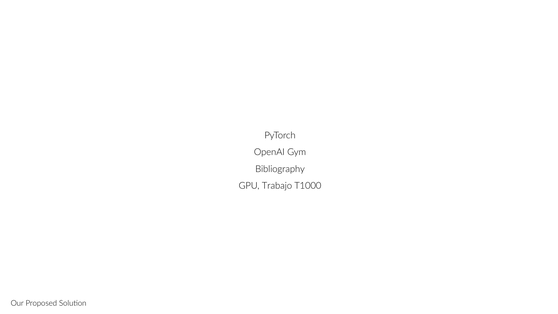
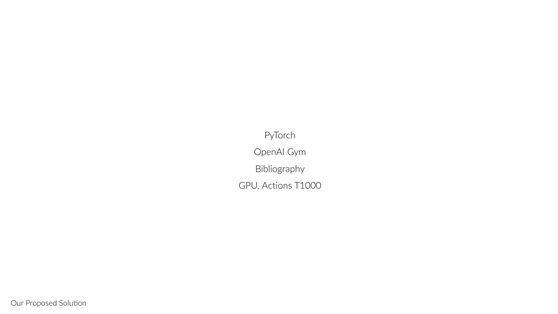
Trabajo: Trabajo -> Actions
